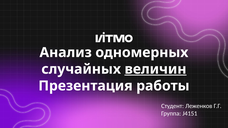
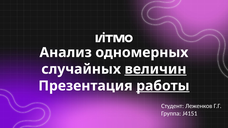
работы underline: none -> present
